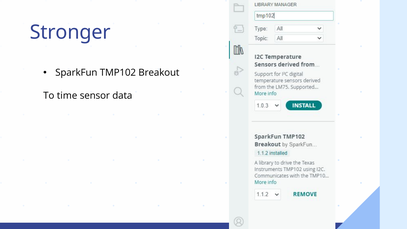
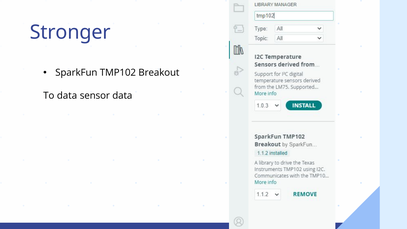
To time: time -> data
